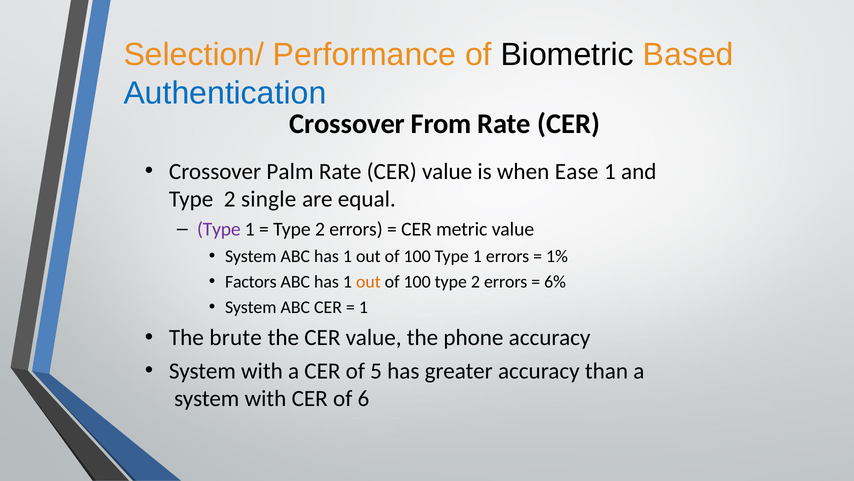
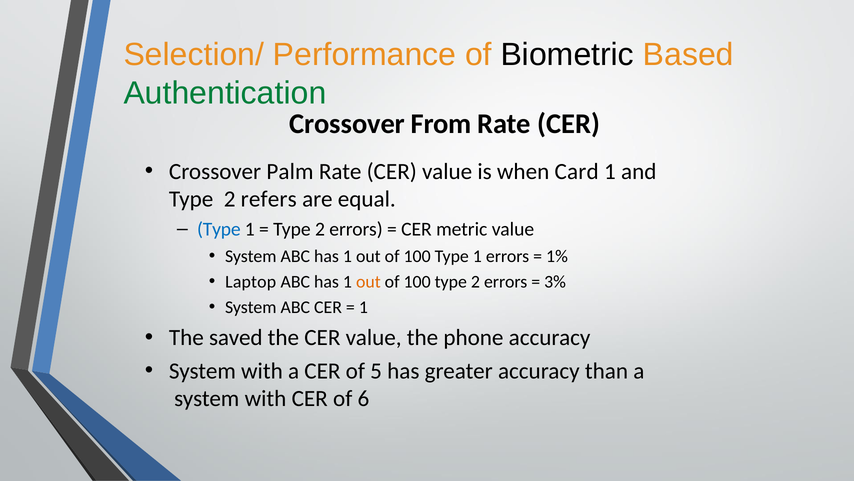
Authentication colour: blue -> green
Ease: Ease -> Card
single: single -> refers
Type at (219, 229) colour: purple -> blue
Factors: Factors -> Laptop
6%: 6% -> 3%
brute: brute -> saved
